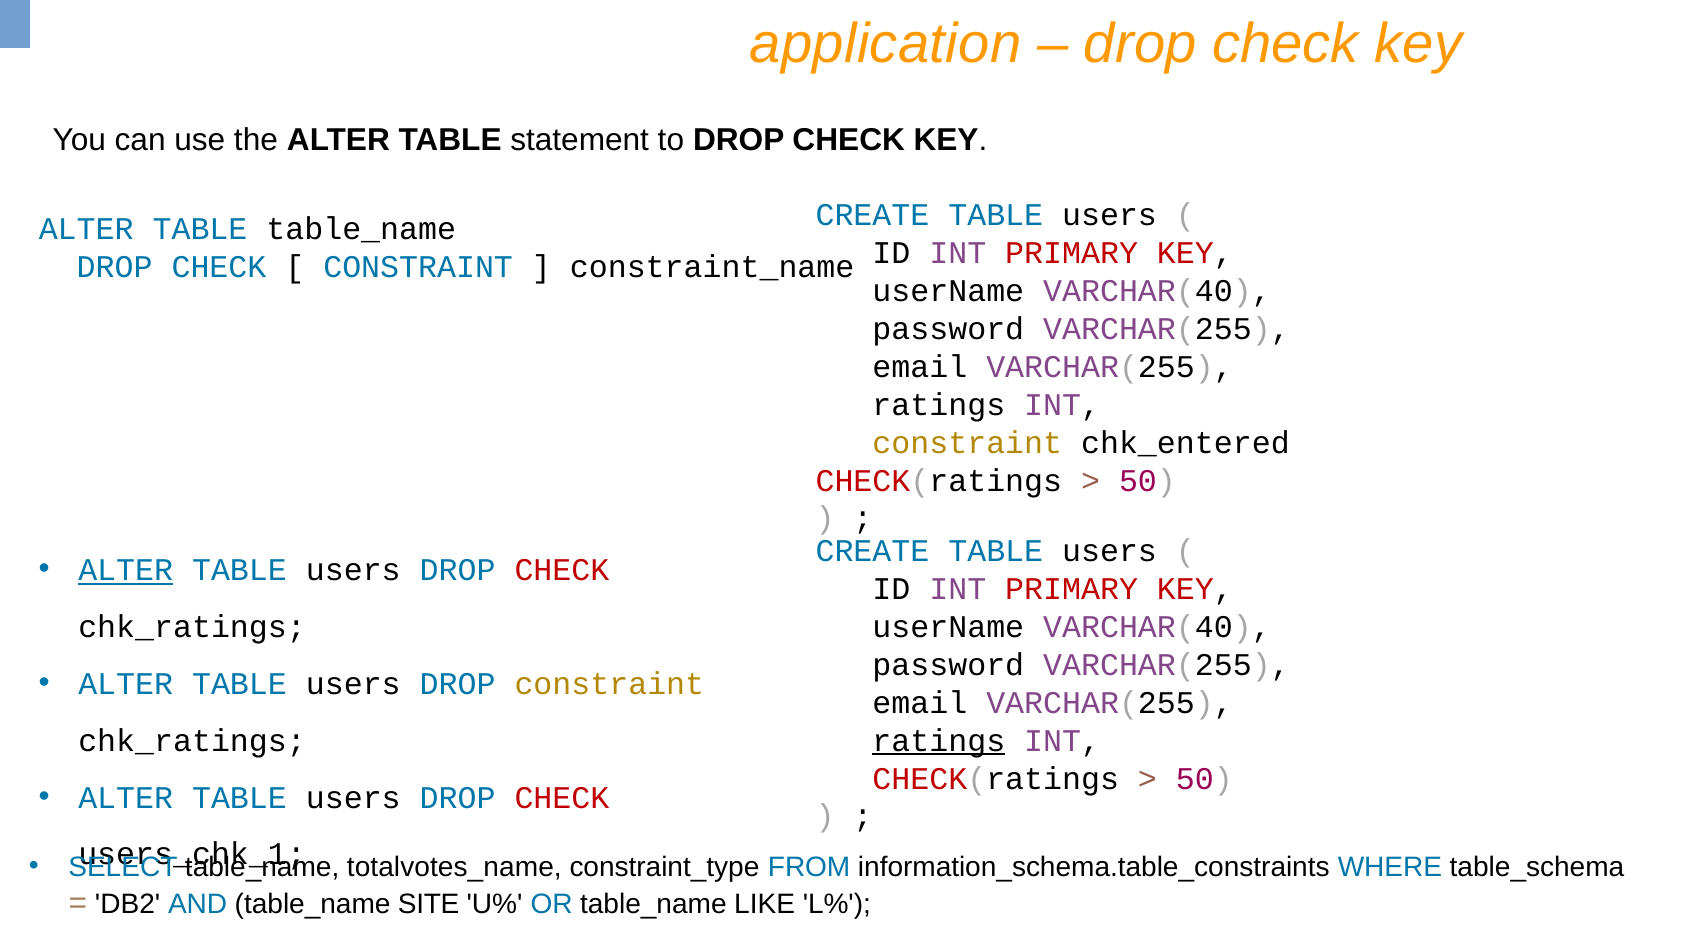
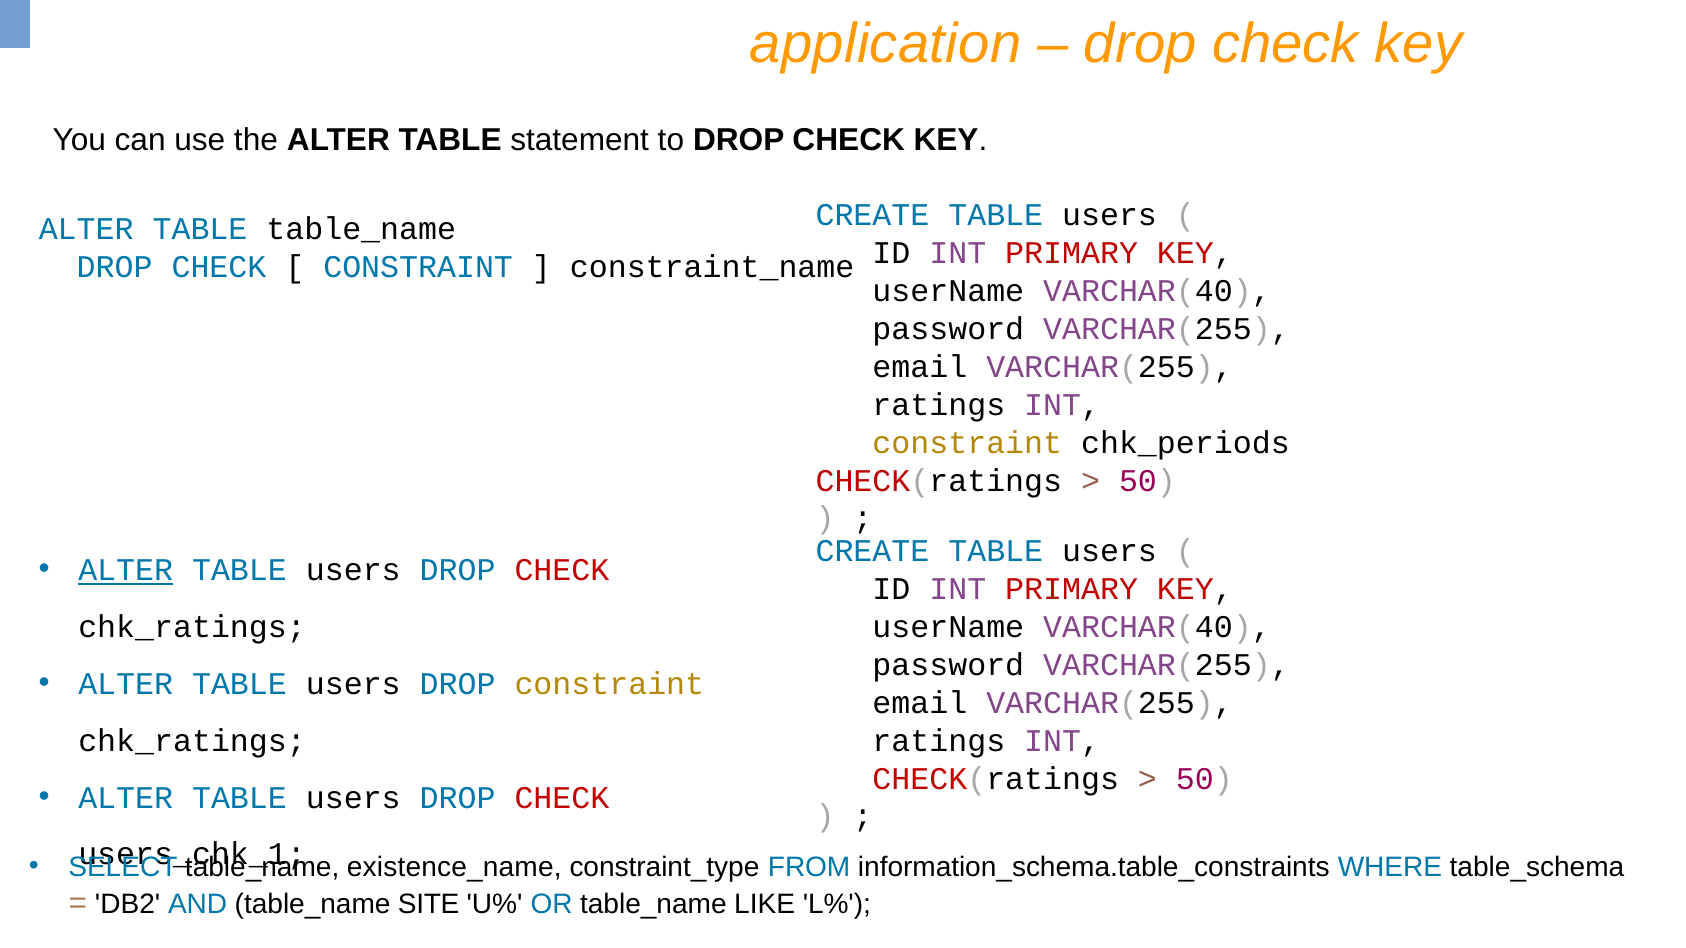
chk_entered: chk_entered -> chk_periods
ratings at (939, 741) underline: present -> none
totalvotes_name: totalvotes_name -> existence_name
